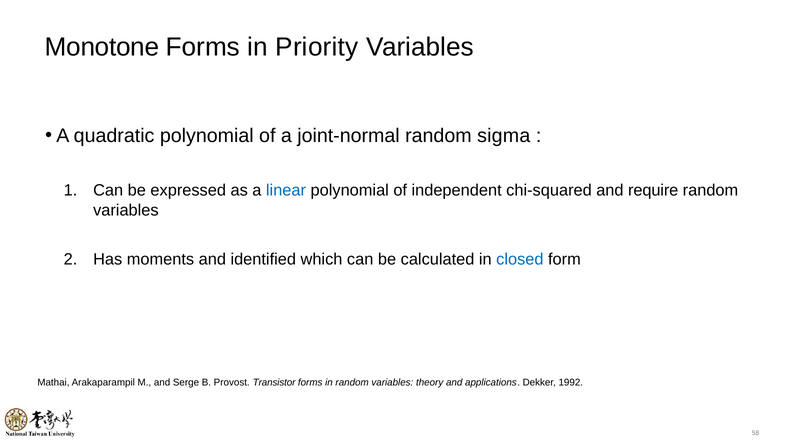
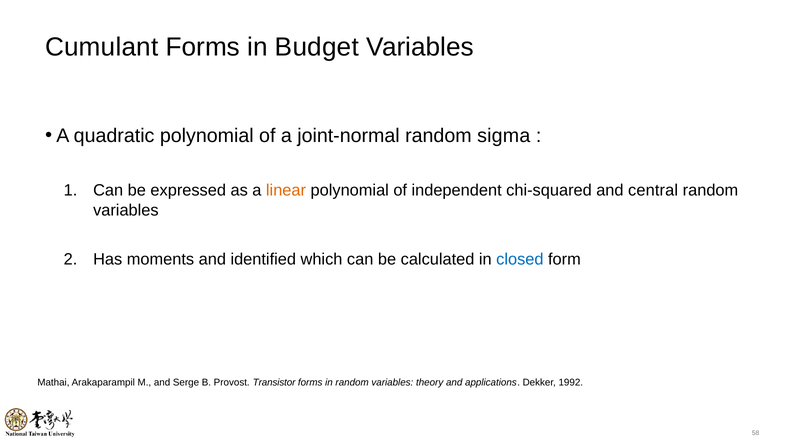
Monotone: Monotone -> Cumulant
Priority: Priority -> Budget
linear colour: blue -> orange
require: require -> central
